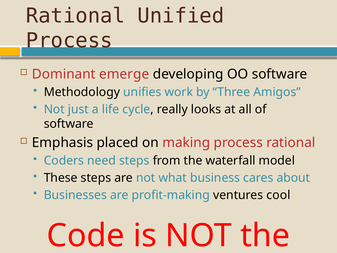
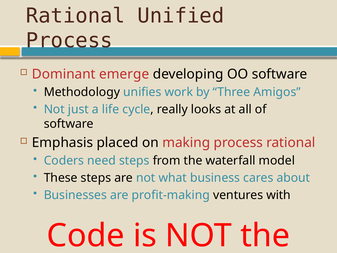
cool: cool -> with
